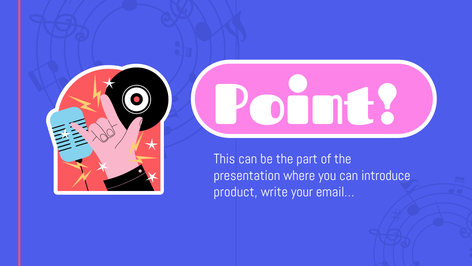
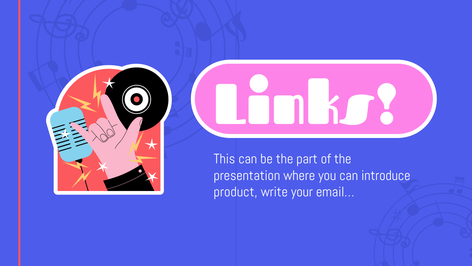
Point: Point -> Links
